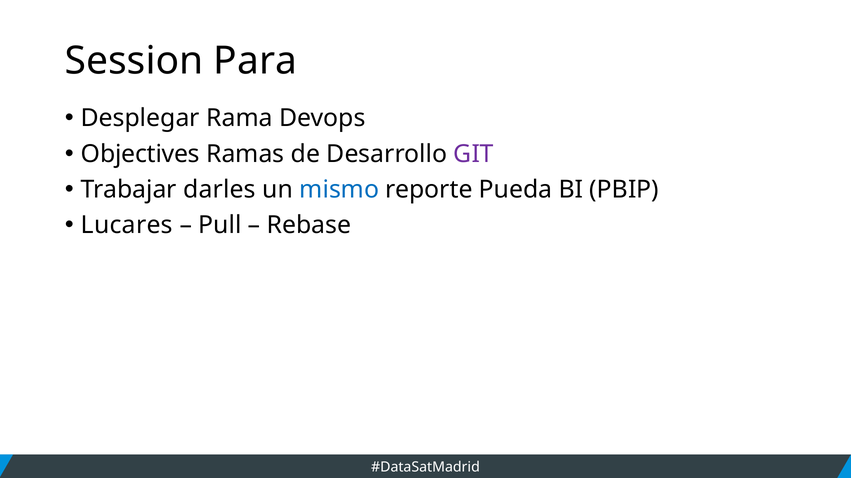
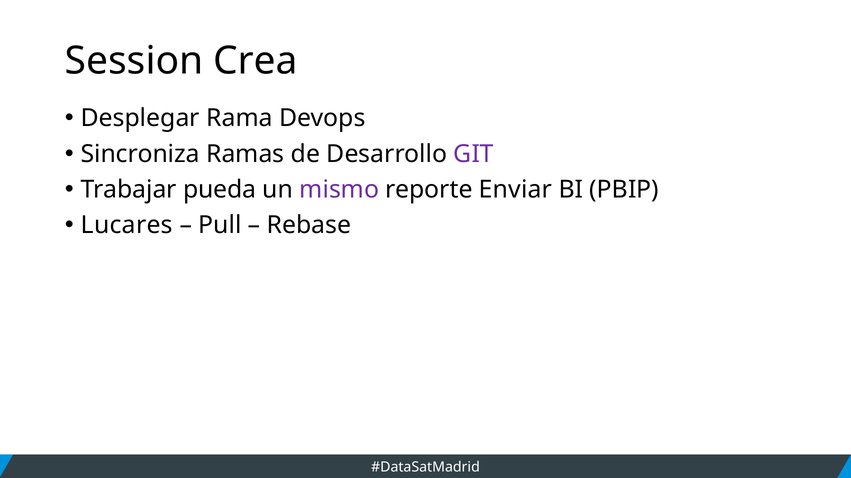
Para: Para -> Crea
Objectives: Objectives -> Sincroniza
darles: darles -> pueda
mismo colour: blue -> purple
Pueda: Pueda -> Enviar
